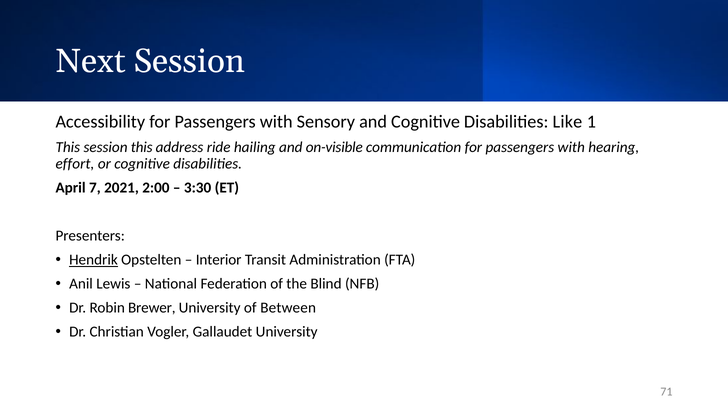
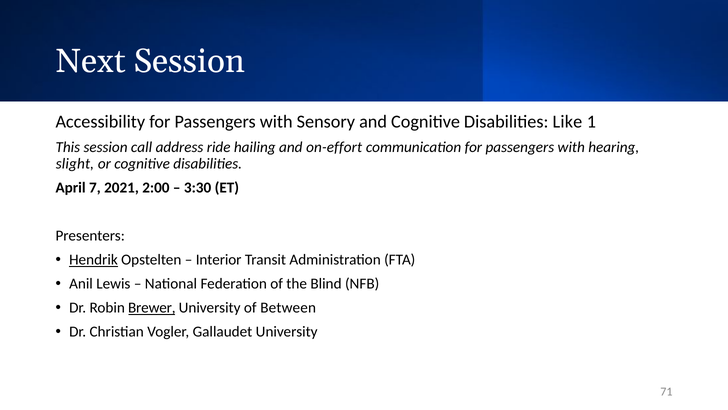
session this: this -> call
on-visible: on-visible -> on-effort
effort: effort -> slight
Brewer underline: none -> present
